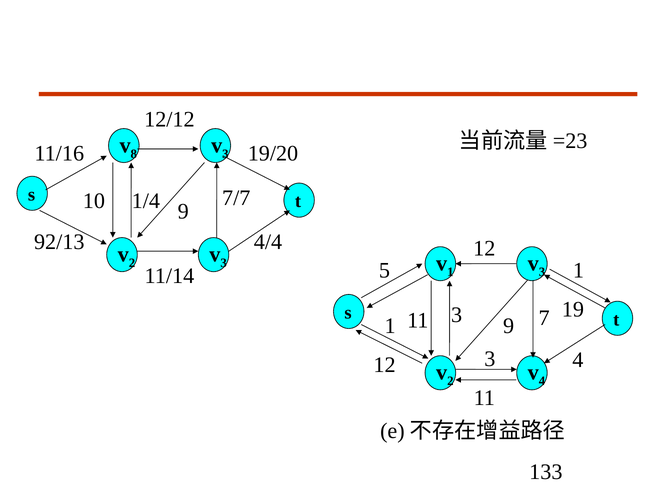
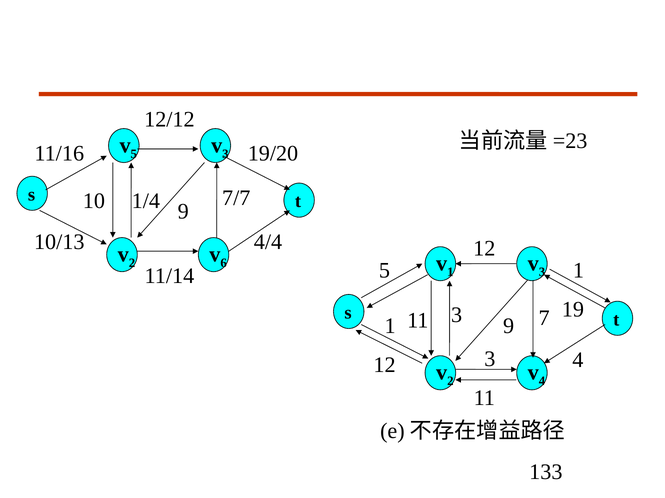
8 at (134, 154): 8 -> 5
92/13: 92/13 -> 10/13
3 at (224, 263): 3 -> 6
